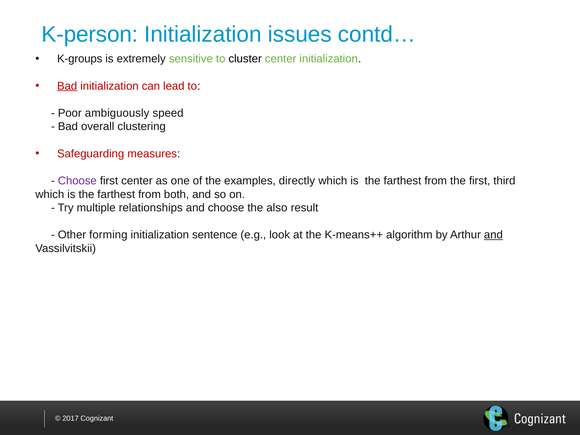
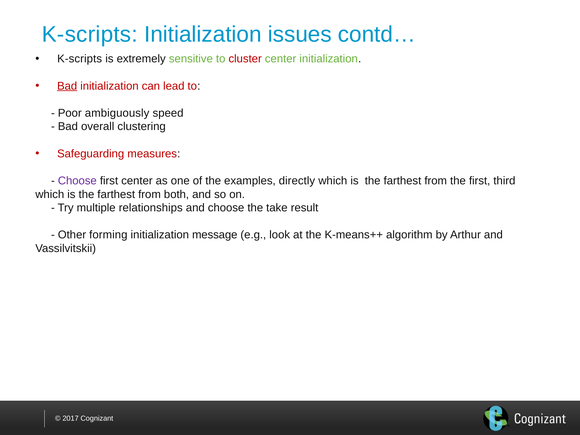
K-person at (90, 35): K-person -> K-scripts
K-groups at (80, 59): K-groups -> K-scripts
cluster colour: black -> red
also: also -> take
sentence: sentence -> message
and at (493, 235) underline: present -> none
